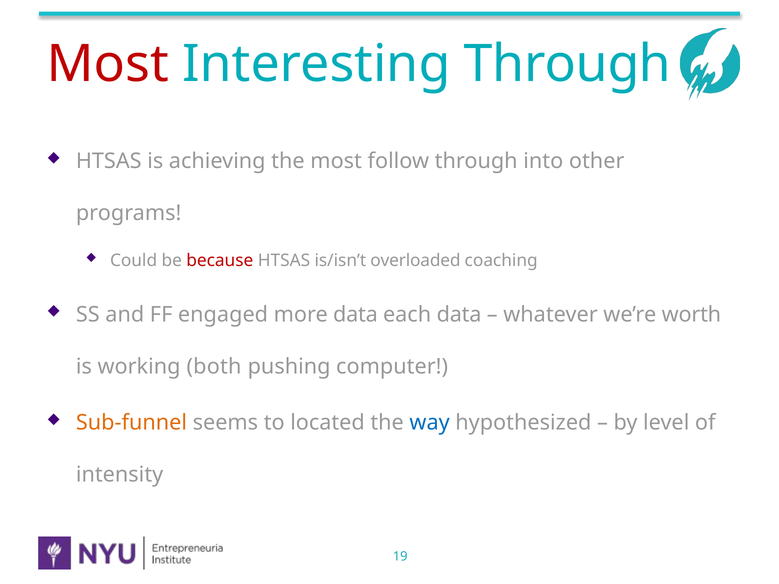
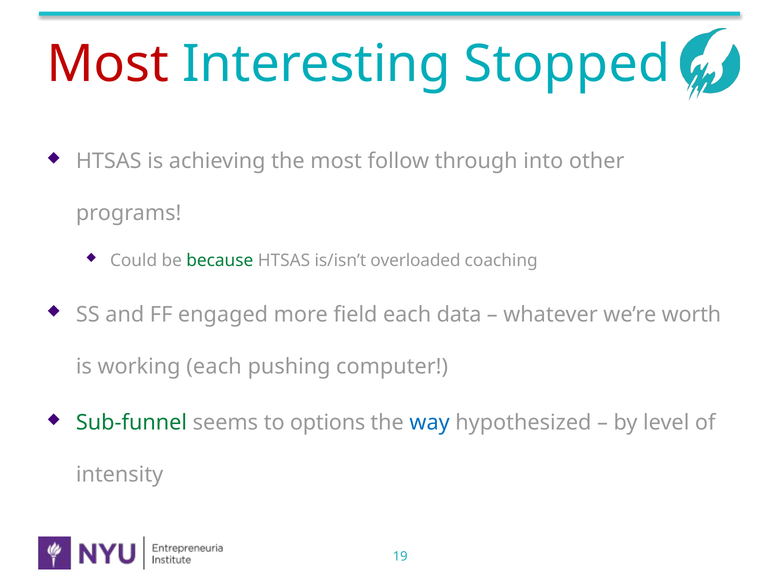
Interesting Through: Through -> Stopped
because colour: red -> green
more data: data -> field
working both: both -> each
Sub-funnel colour: orange -> green
located: located -> options
